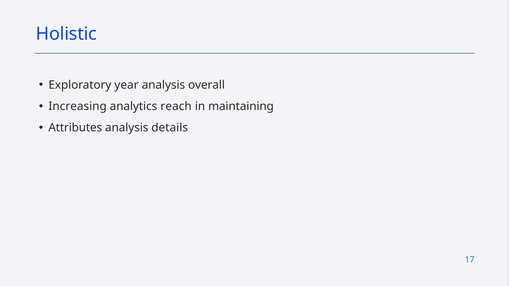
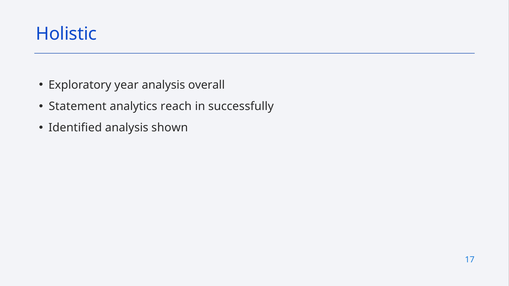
Increasing: Increasing -> Statement
maintaining: maintaining -> successfully
Attributes: Attributes -> Identified
details: details -> shown
